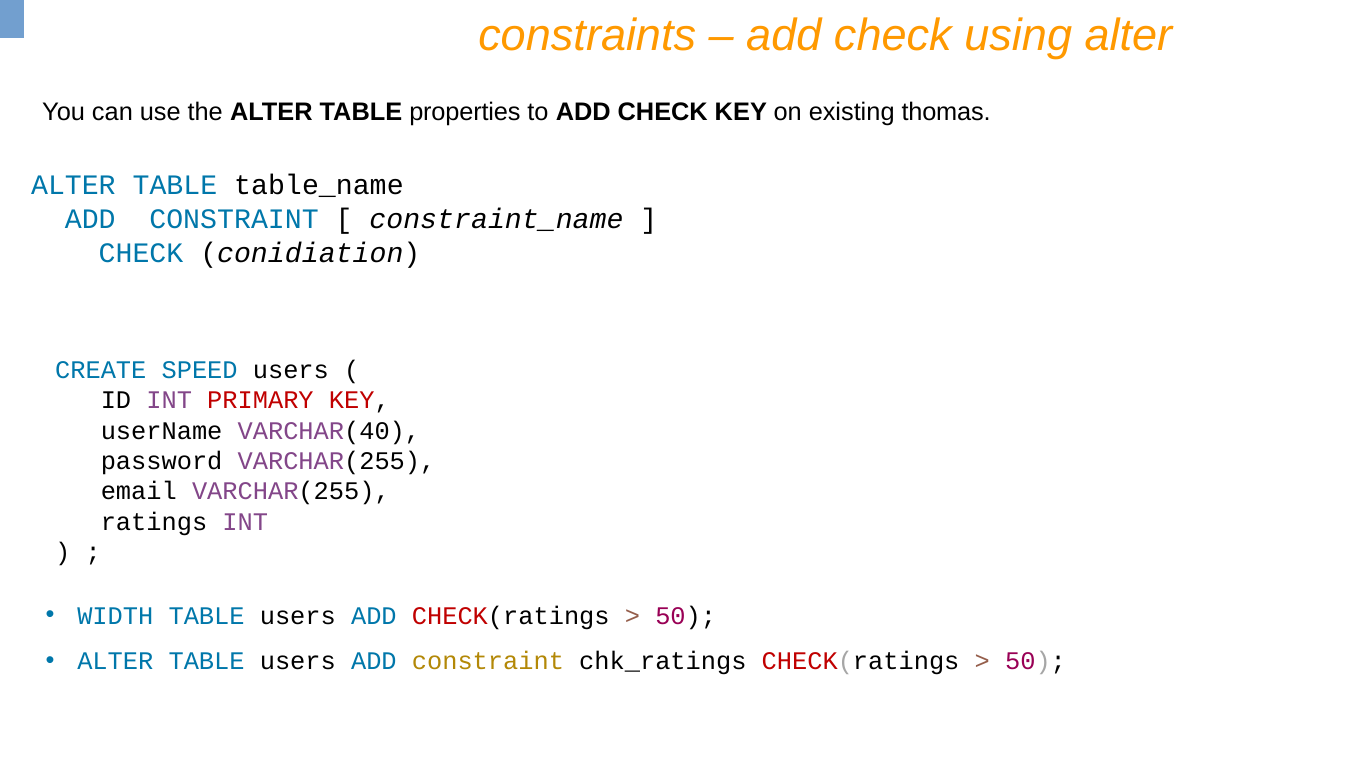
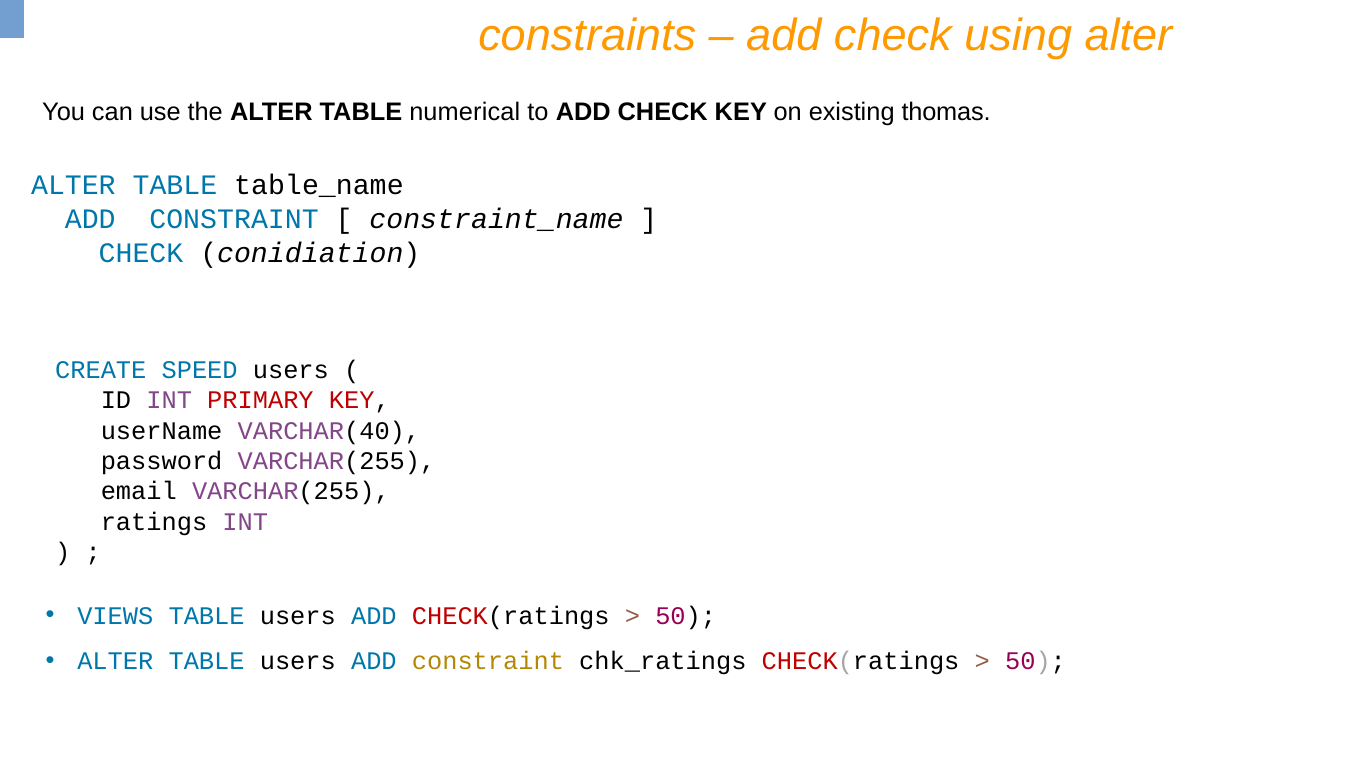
properties: properties -> numerical
WIDTH: WIDTH -> VIEWS
